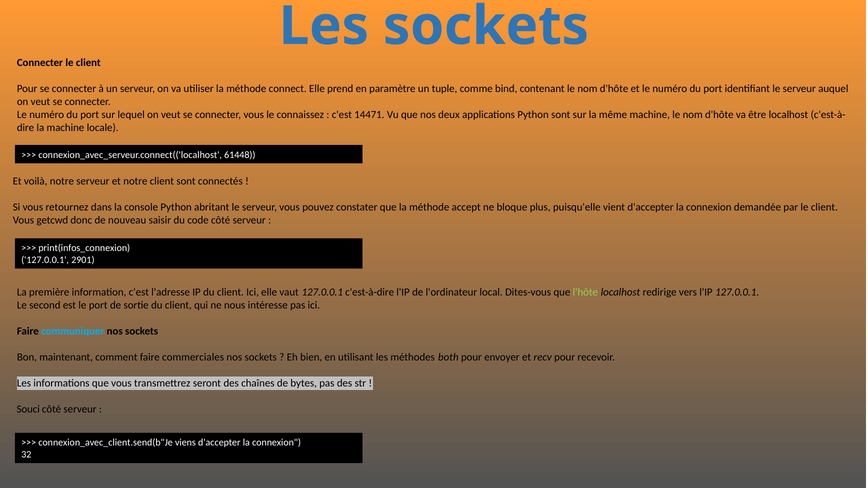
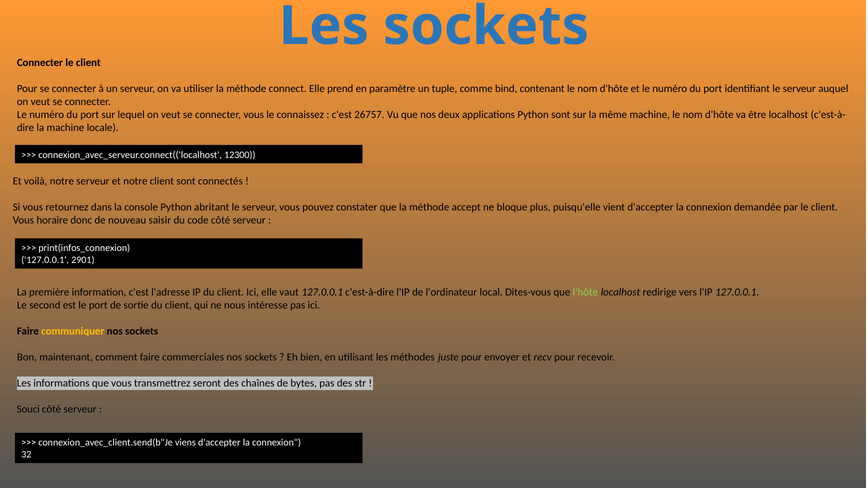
14471: 14471 -> 26757
61448: 61448 -> 12300
getcwd: getcwd -> horaire
communiquer colour: light blue -> yellow
both: both -> juste
